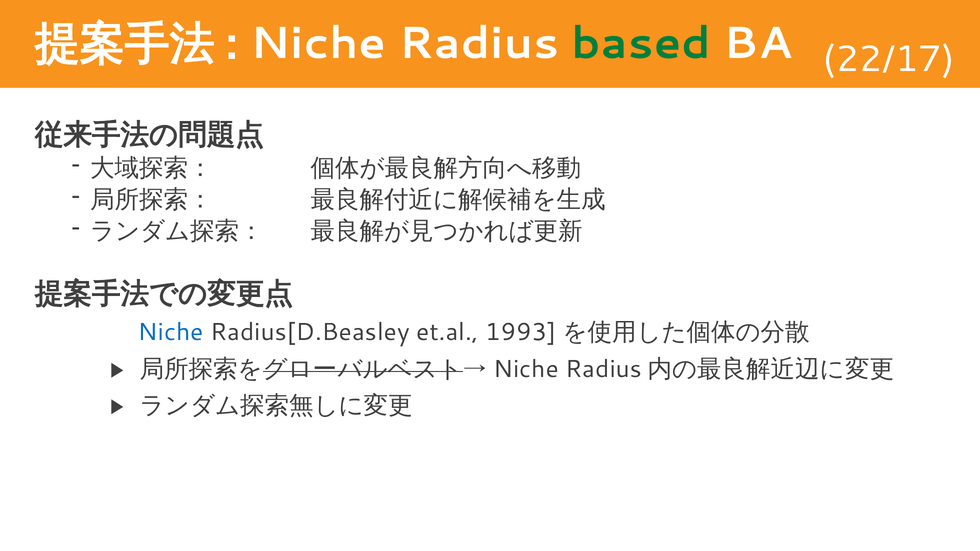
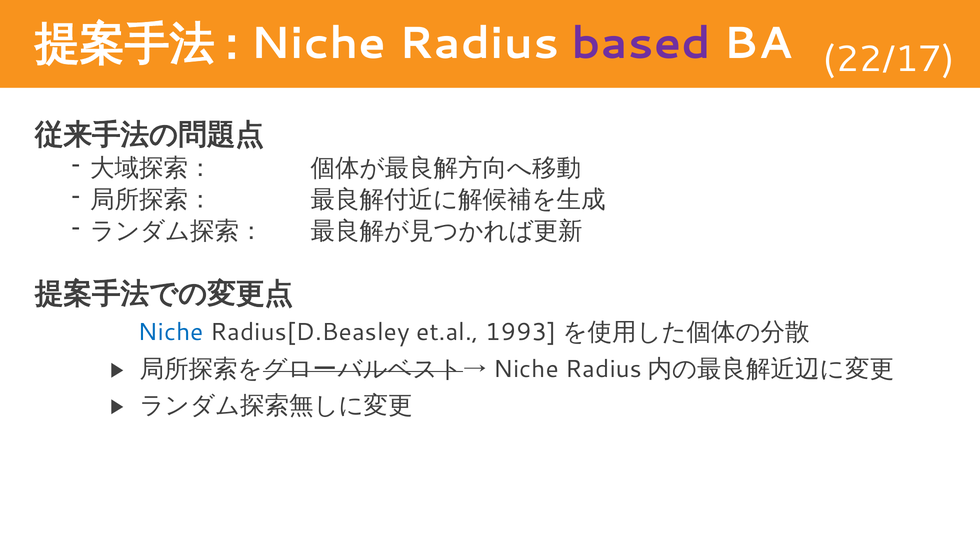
based colour: green -> purple
